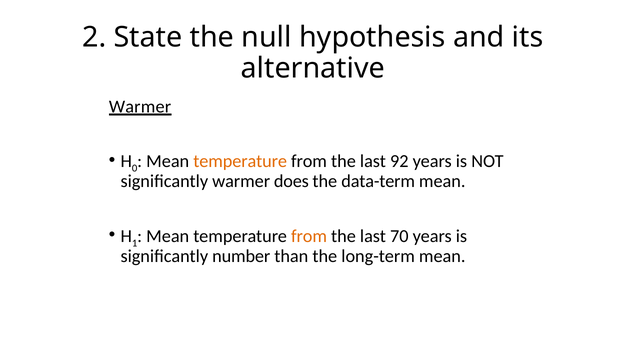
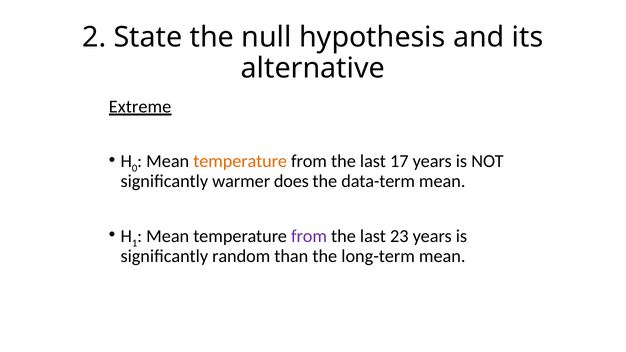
Warmer at (140, 107): Warmer -> Extreme
92: 92 -> 17
from at (309, 236) colour: orange -> purple
70: 70 -> 23
number: number -> random
